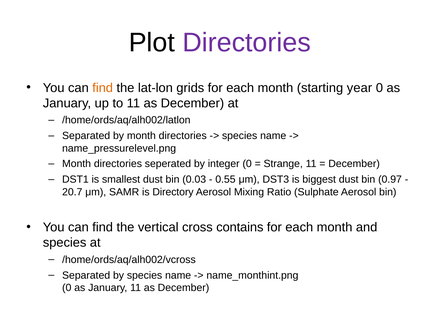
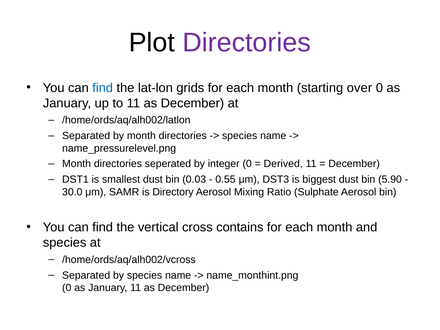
find at (103, 88) colour: orange -> blue
year: year -> over
Strange: Strange -> Derived
0.97: 0.97 -> 5.90
20.7: 20.7 -> 30.0
